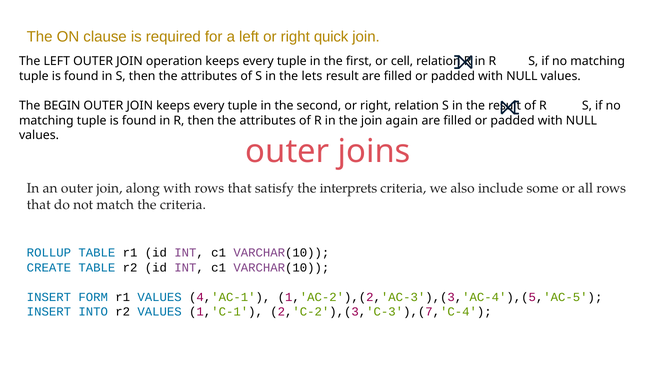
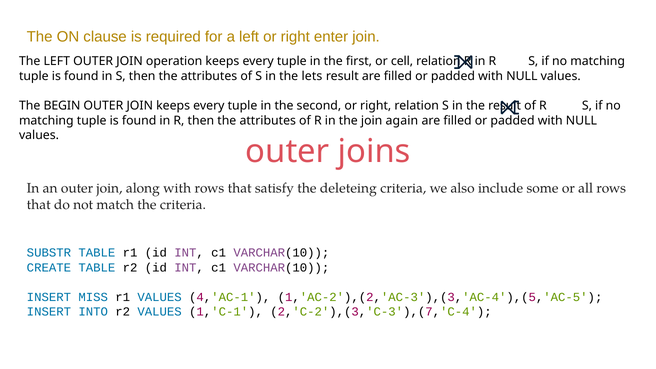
quick: quick -> enter
interprets: interprets -> deleteing
ROLLUP: ROLLUP -> SUBSTR
FORM: FORM -> MISS
